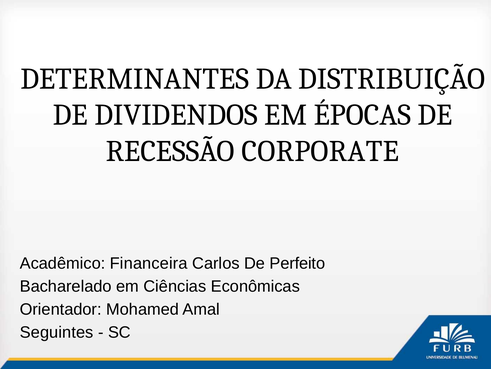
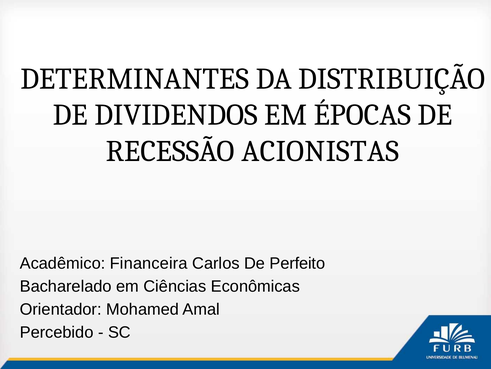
CORPORATE: CORPORATE -> ACIONISTAS
Seguintes: Seguintes -> Percebido
